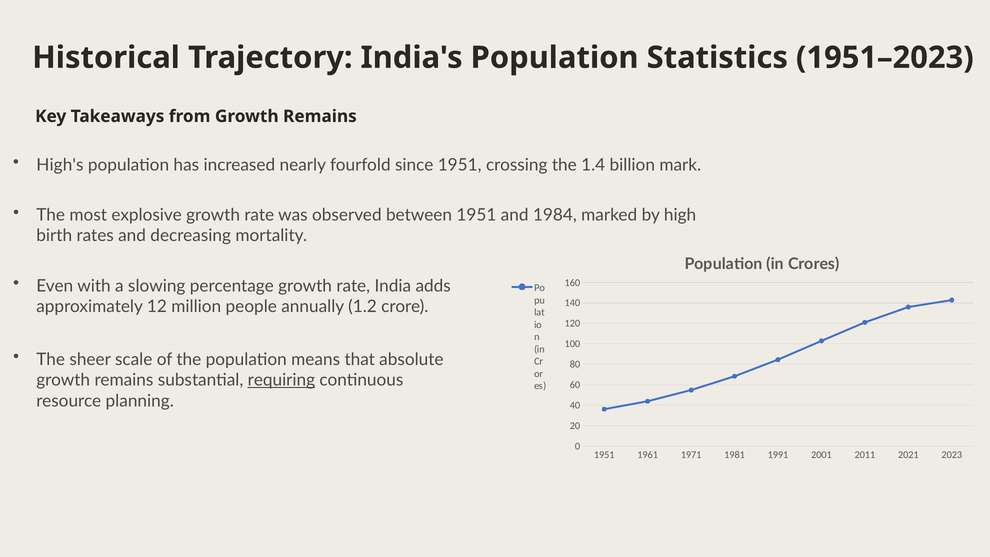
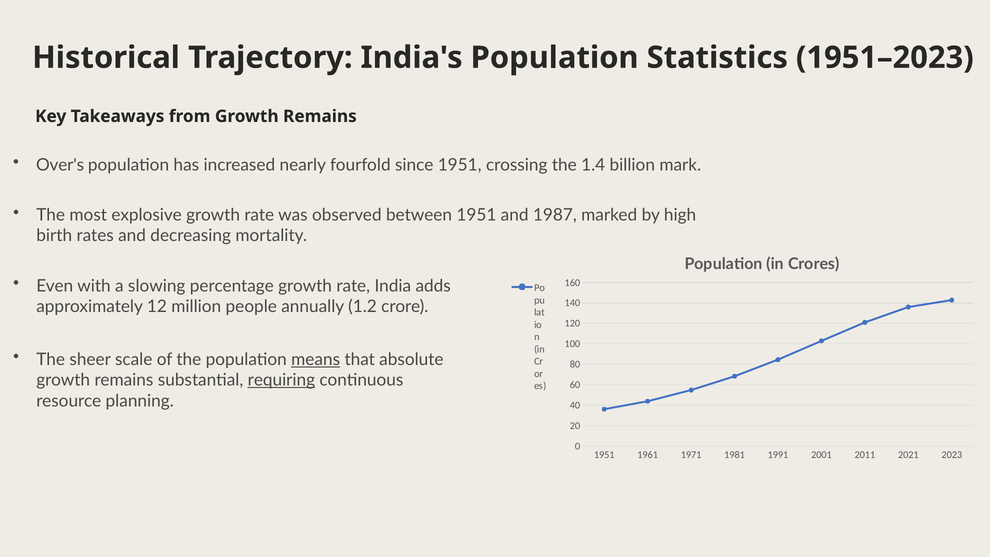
High's: High's -> Over's
1984: 1984 -> 1987
means underline: none -> present
